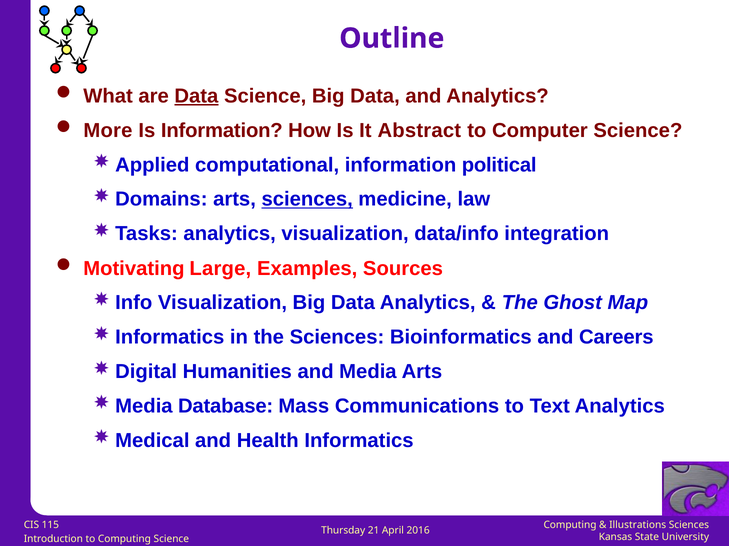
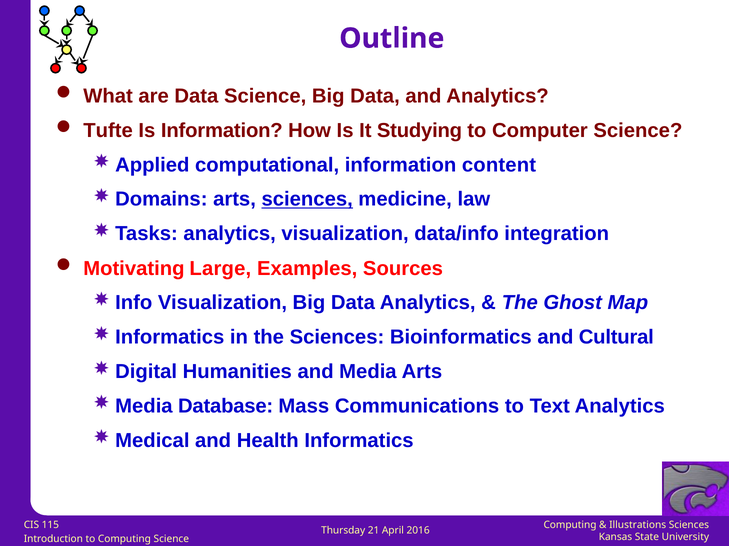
Data at (196, 96) underline: present -> none
More: More -> Tufte
Abstract: Abstract -> Studying
political: political -> content
Careers: Careers -> Cultural
